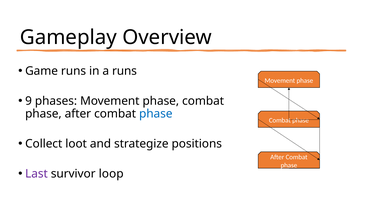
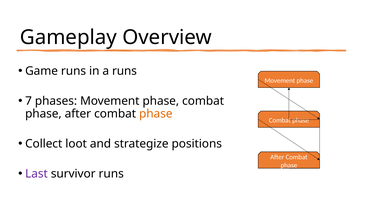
9: 9 -> 7
phase at (156, 114) colour: blue -> orange
survivor loop: loop -> runs
